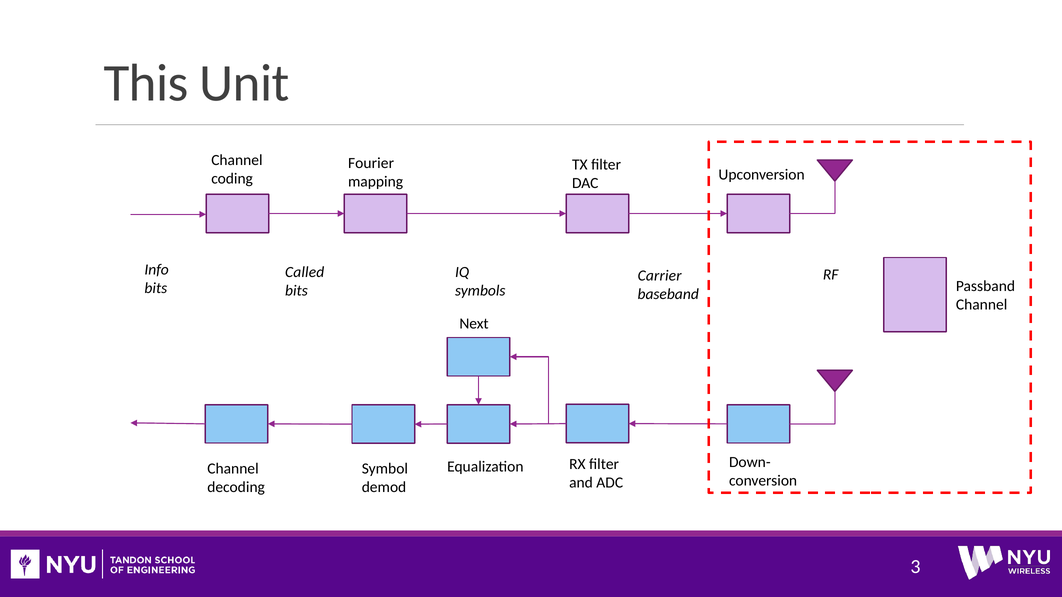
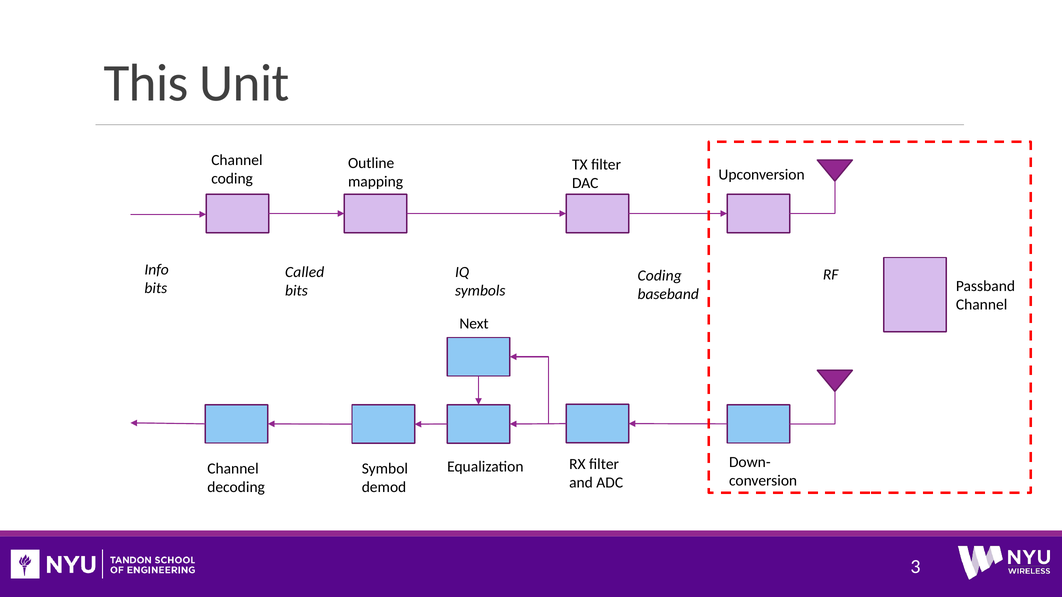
Fourier: Fourier -> Outline
Carrier at (660, 276): Carrier -> Coding
